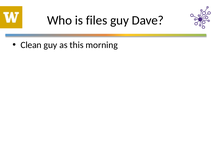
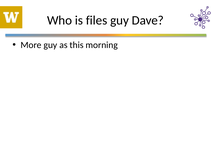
Clean: Clean -> More
